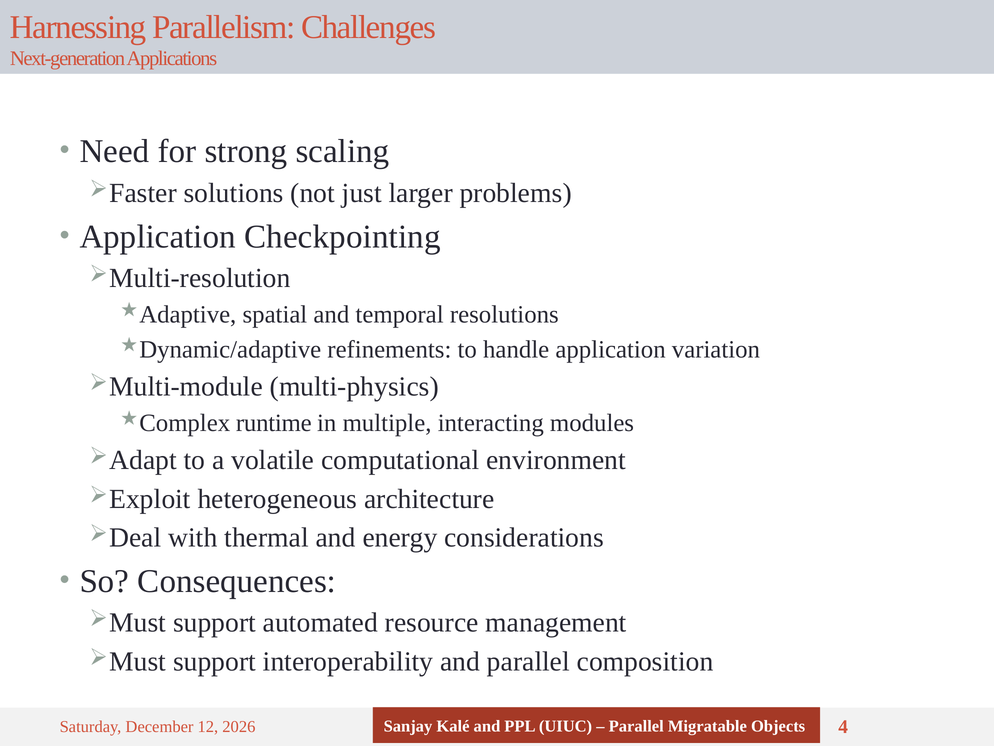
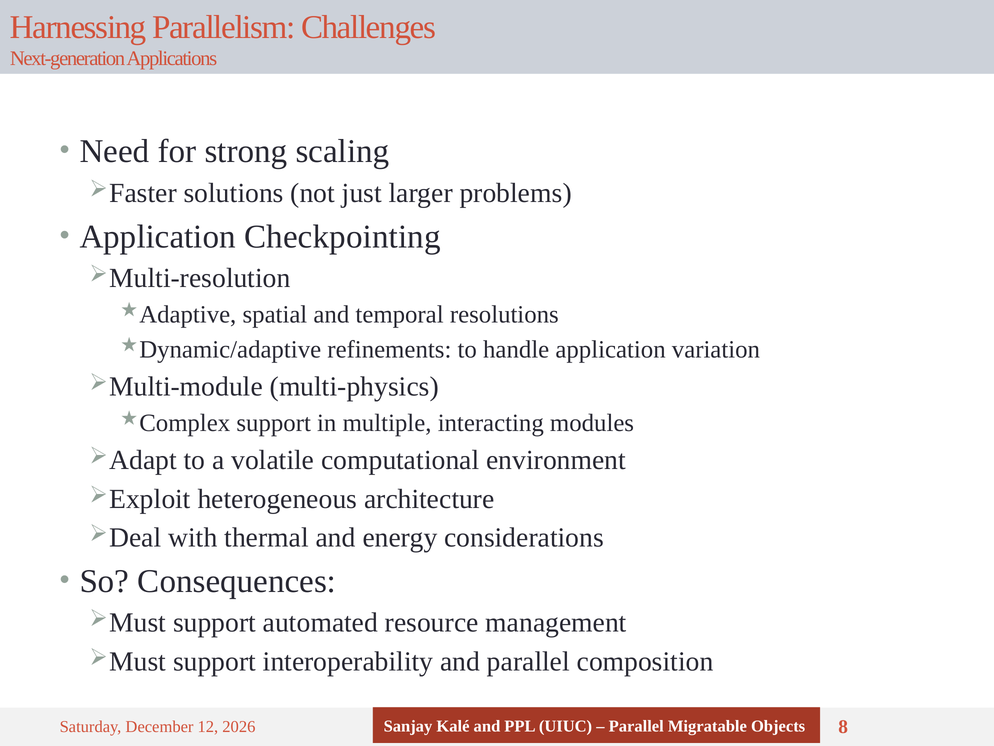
runtime at (274, 423): runtime -> support
4: 4 -> 8
